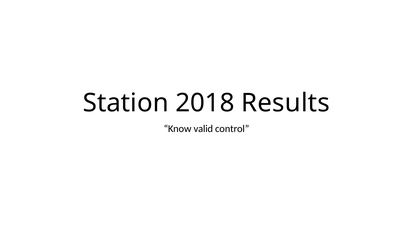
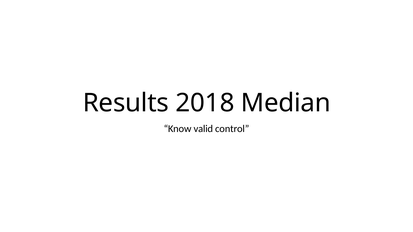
Station: Station -> Results
Results: Results -> Median
